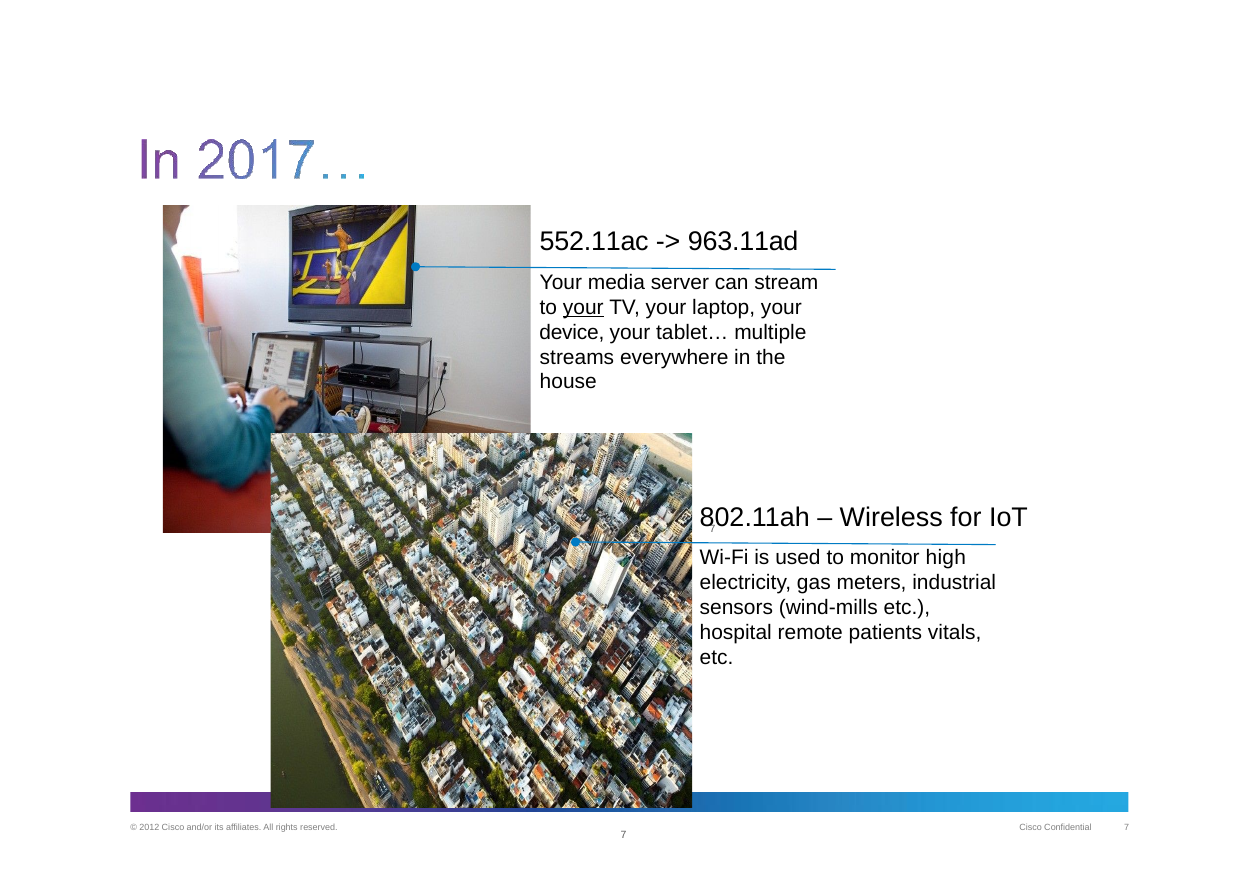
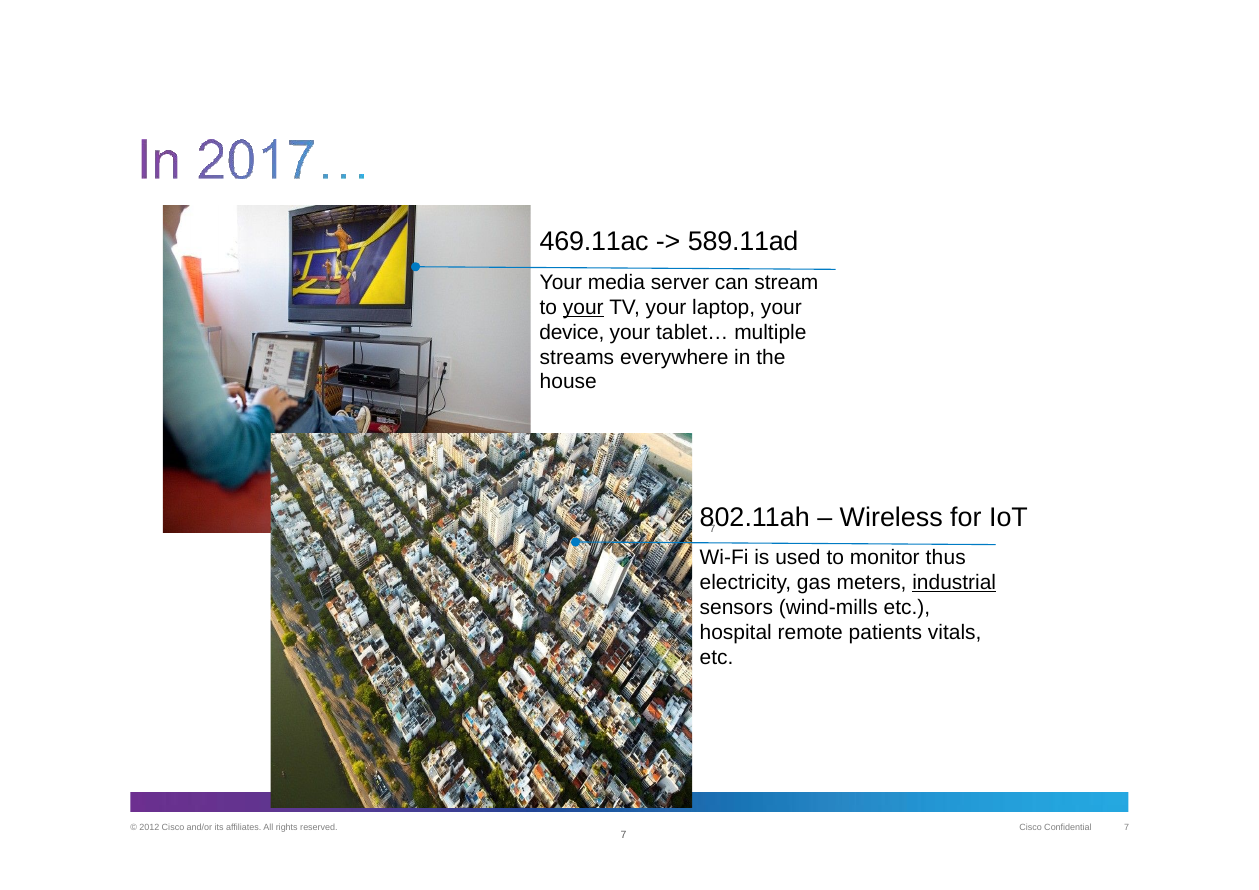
552.11ac: 552.11ac -> 469.11ac
963.11ad: 963.11ad -> 589.11ad
high: high -> thus
industrial underline: none -> present
